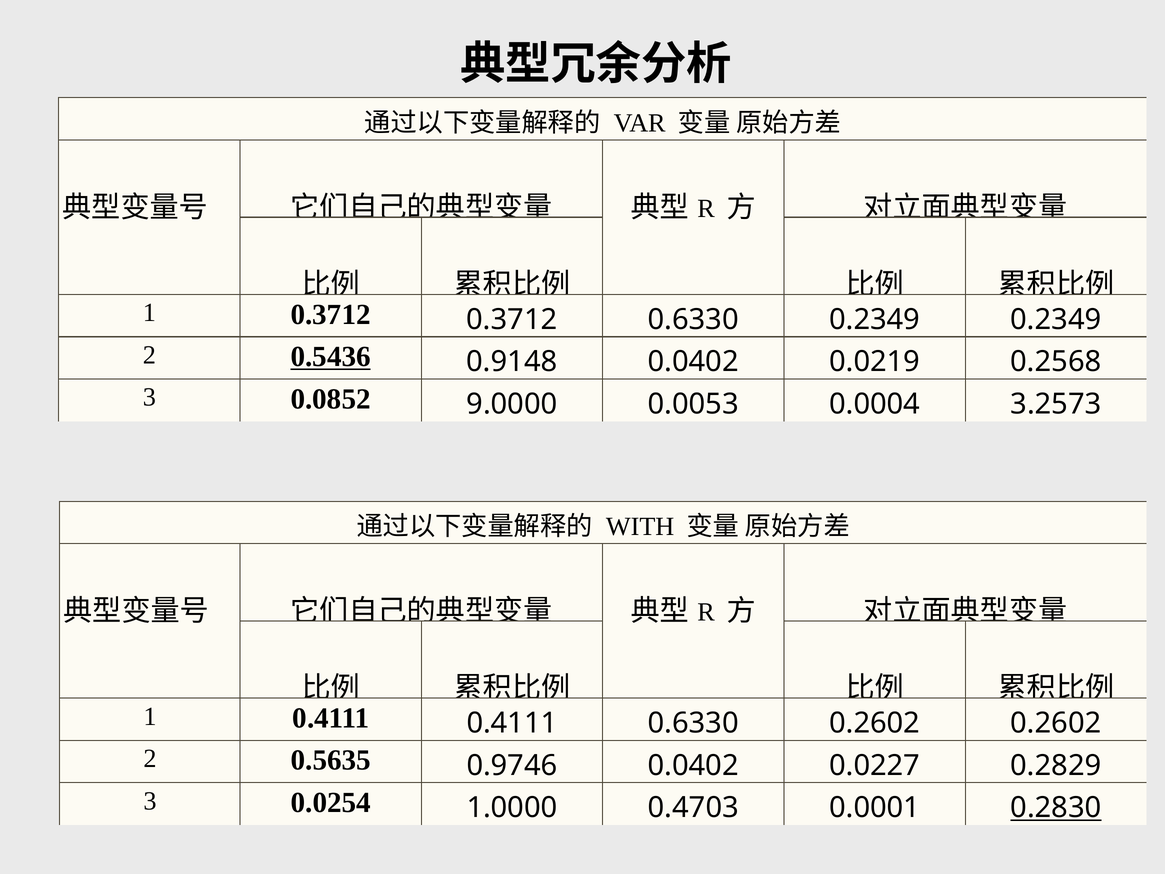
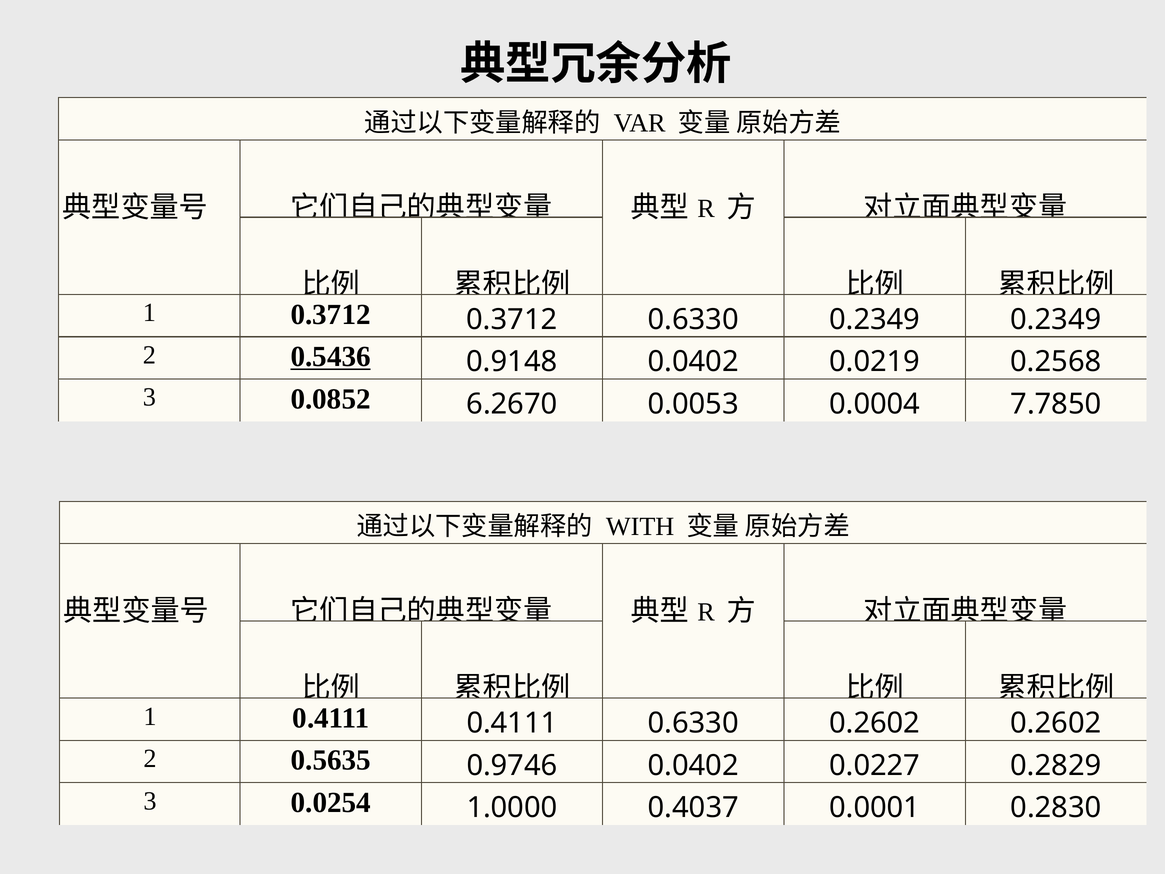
9.0000: 9.0000 -> 6.2670
3.2573: 3.2573 -> 7.7850
0.4703: 0.4703 -> 0.4037
0.2830 underline: present -> none
